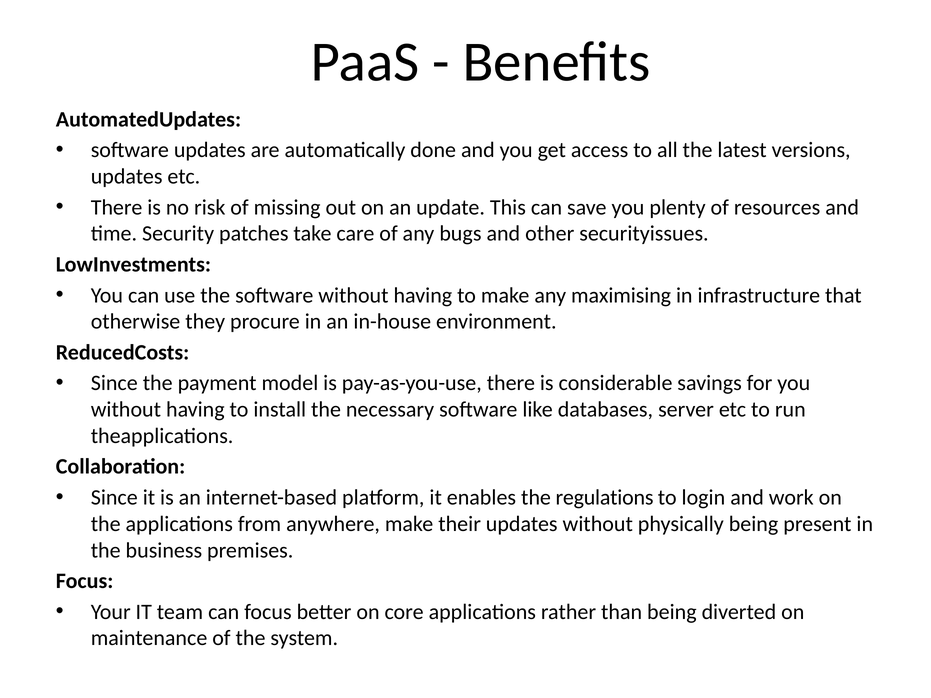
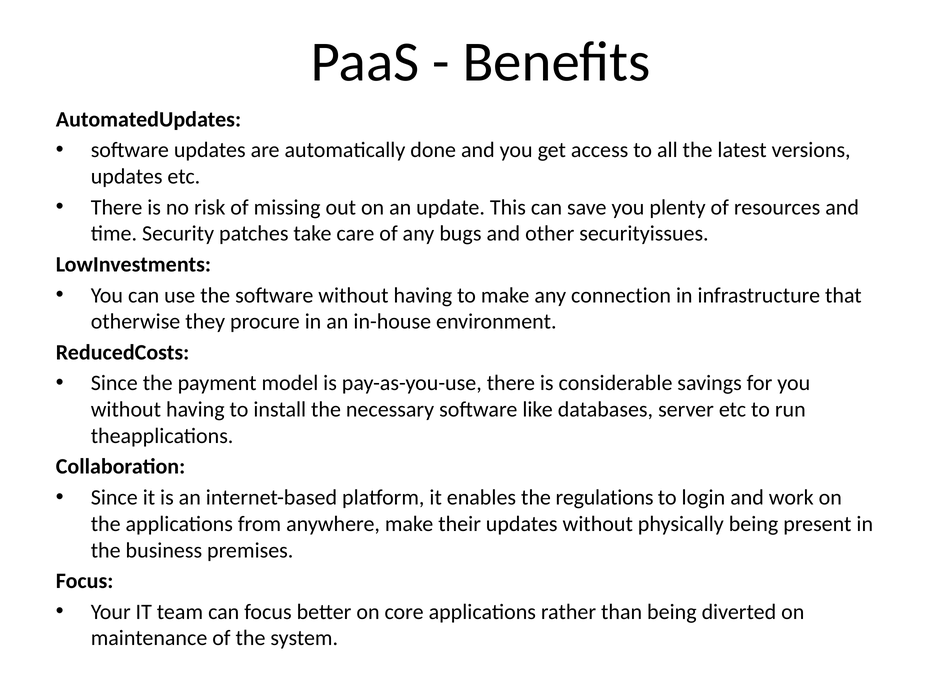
maximising: maximising -> connection
